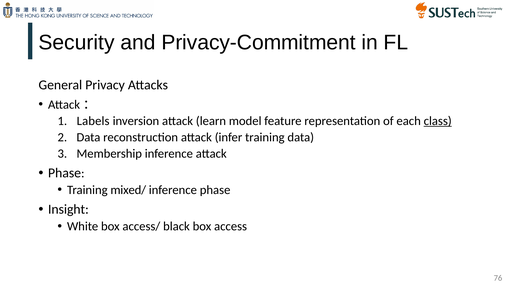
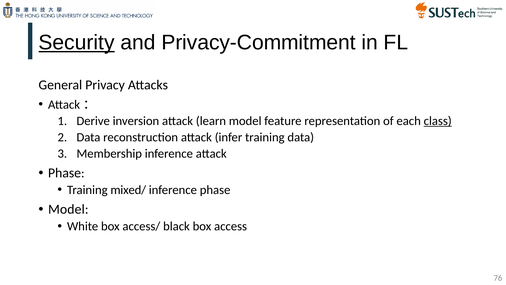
Security underline: none -> present
Labels: Labels -> Derive
Insight at (68, 209): Insight -> Model
